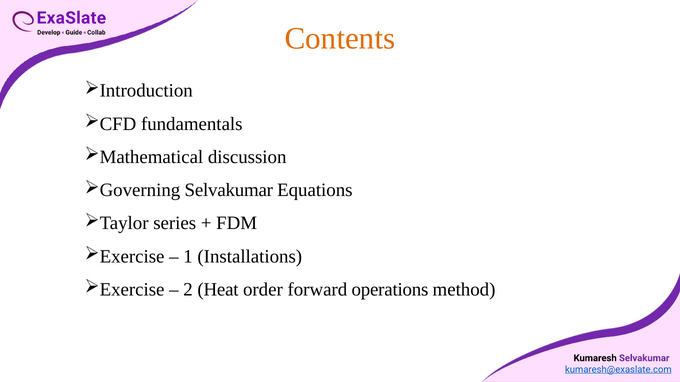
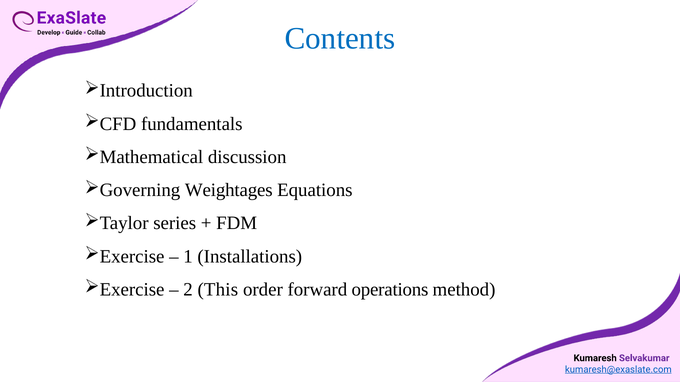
Contents colour: orange -> blue
Governing Selvakumar: Selvakumar -> Weightages
Heat: Heat -> This
